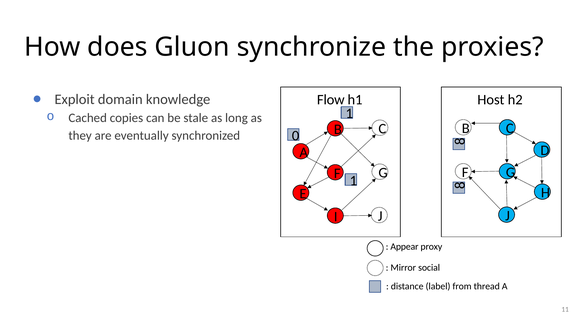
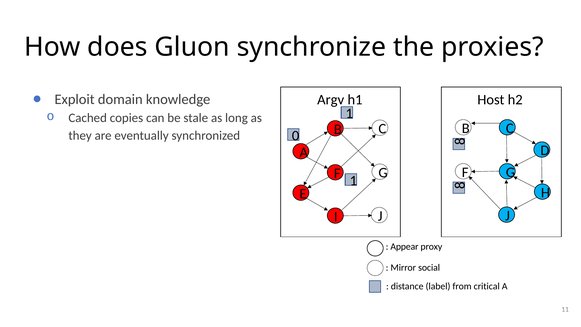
Flow: Flow -> Argv
thread: thread -> critical
